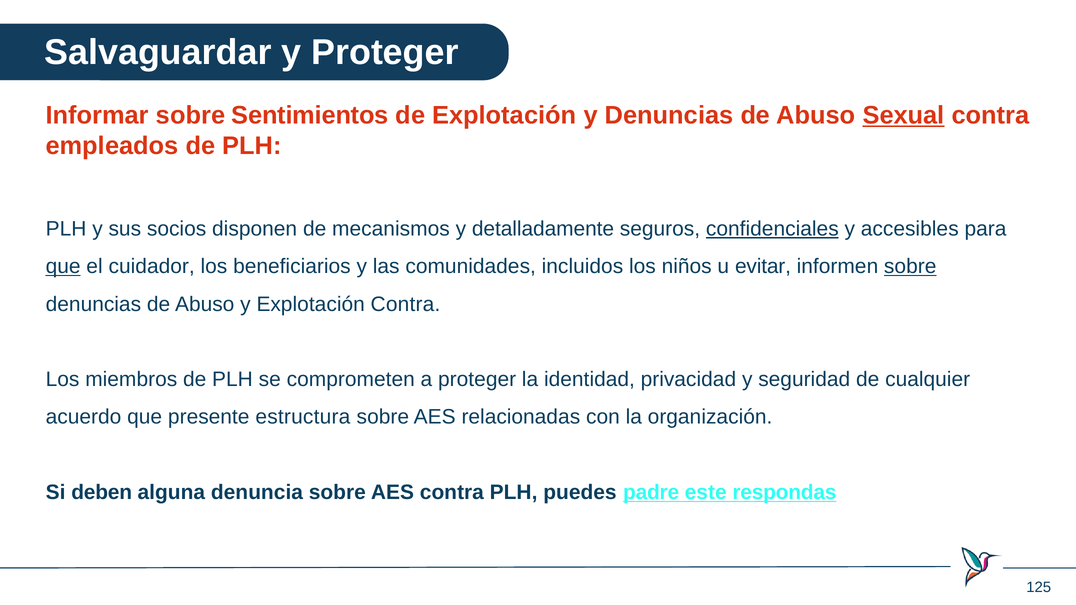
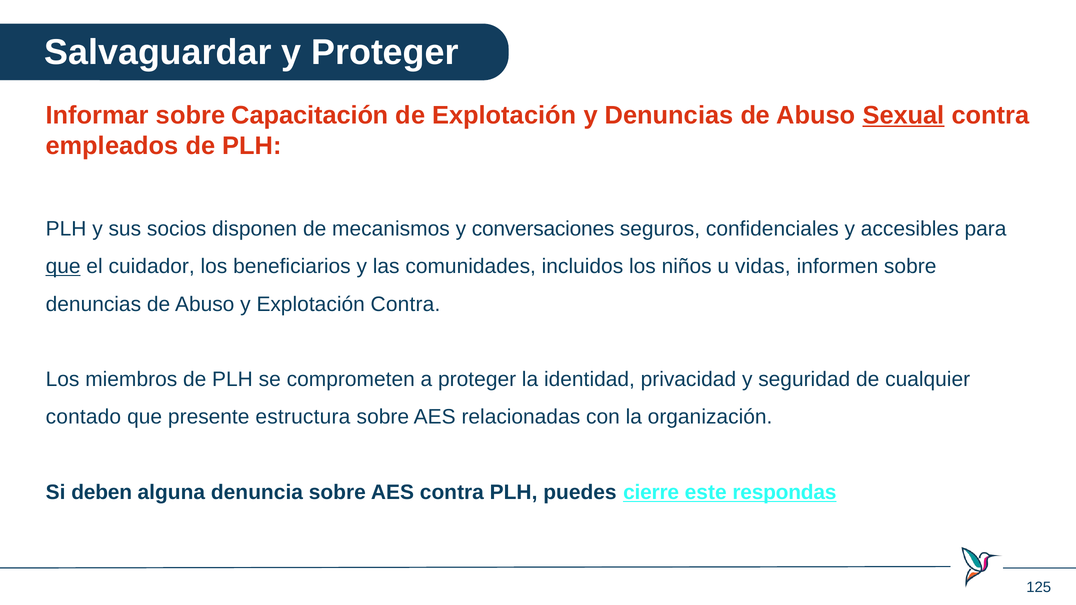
Sentimientos: Sentimientos -> Capacitación
detalladamente: detalladamente -> conversaciones
confidenciales underline: present -> none
evitar: evitar -> vidas
sobre at (910, 267) underline: present -> none
acuerdo: acuerdo -> contado
padre: padre -> cierre
